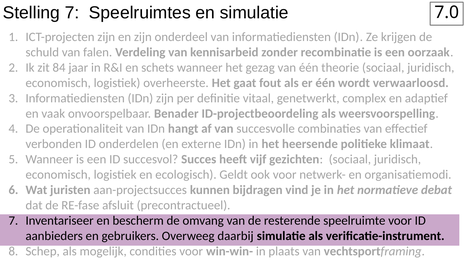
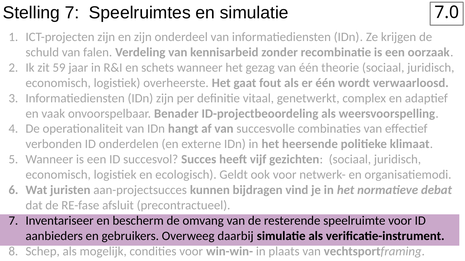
84: 84 -> 59
